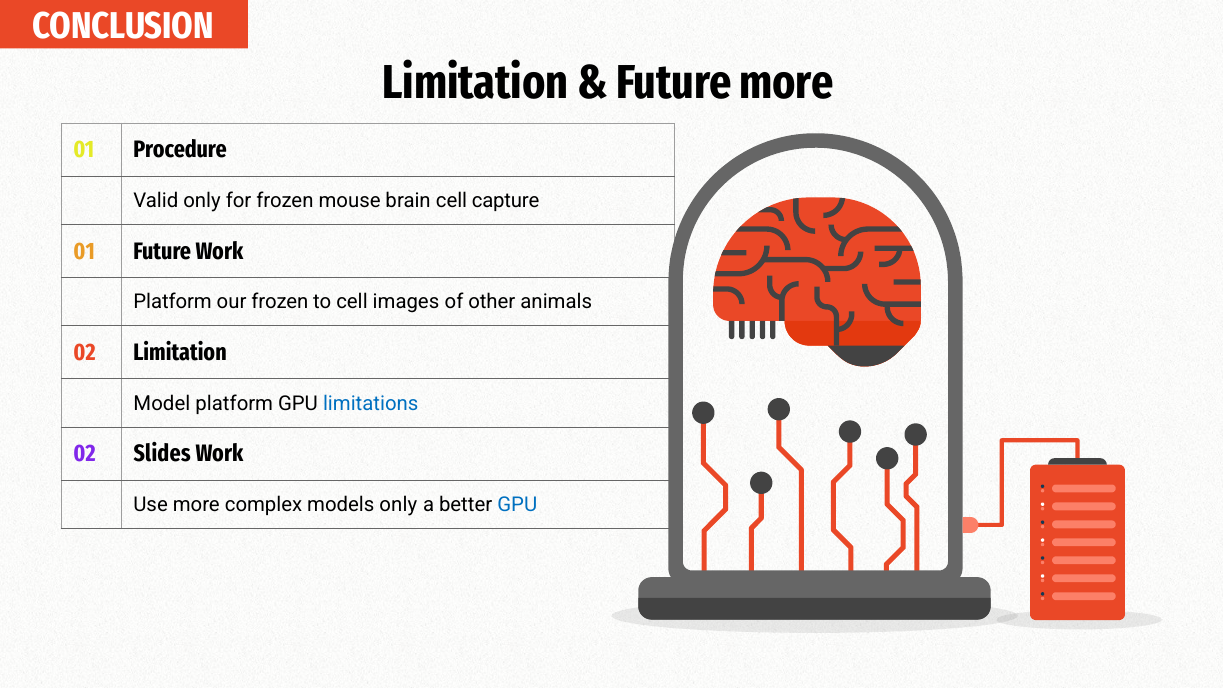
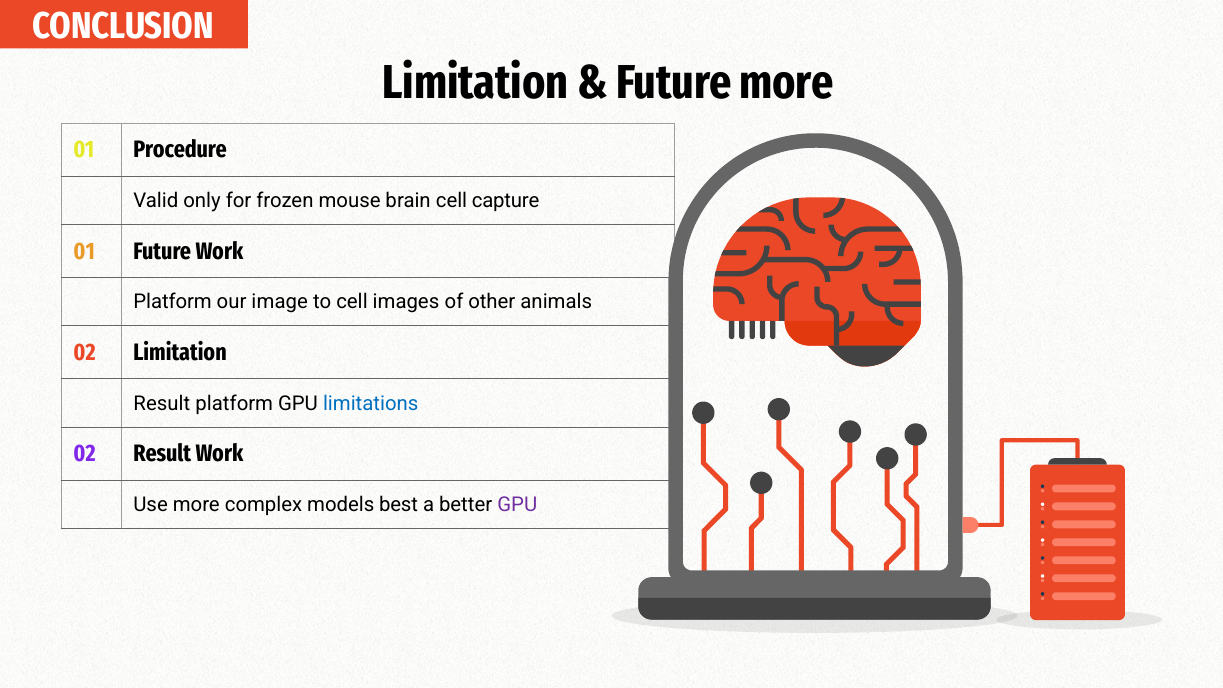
our frozen: frozen -> image
Model at (162, 403): Model -> Result
02 Slides: Slides -> Result
models only: only -> best
GPU at (517, 505) colour: blue -> purple
